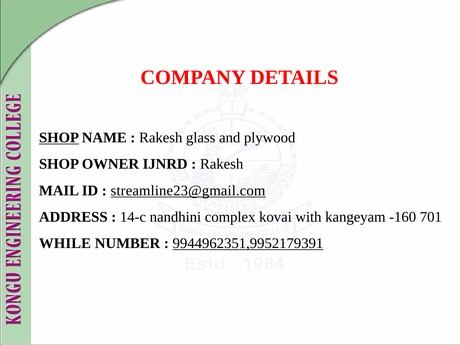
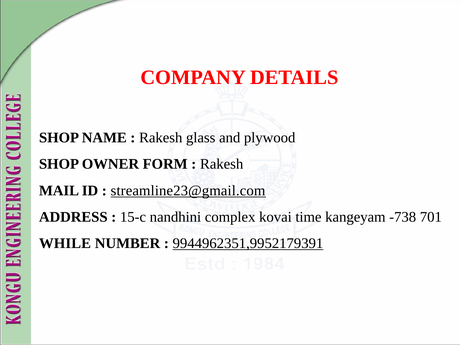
SHOP at (59, 138) underline: present -> none
IJNRD: IJNRD -> FORM
14-c: 14-c -> 15-c
with: with -> time
-160: -160 -> -738
